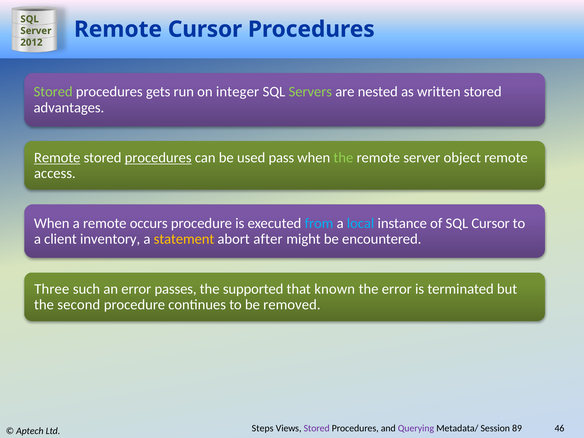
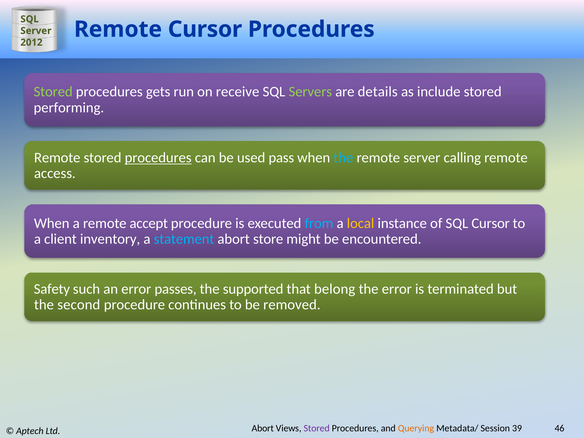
integer: integer -> receive
nested: nested -> details
written: written -> include
advantages: advantages -> performing
Remote at (57, 158) underline: present -> none
the at (343, 158) colour: light green -> light blue
object: object -> calling
occurs: occurs -> accept
local colour: light blue -> yellow
statement colour: yellow -> light blue
after: after -> store
Three: Three -> Safety
known: known -> belong
Steps at (263, 428): Steps -> Abort
Querying colour: purple -> orange
89: 89 -> 39
